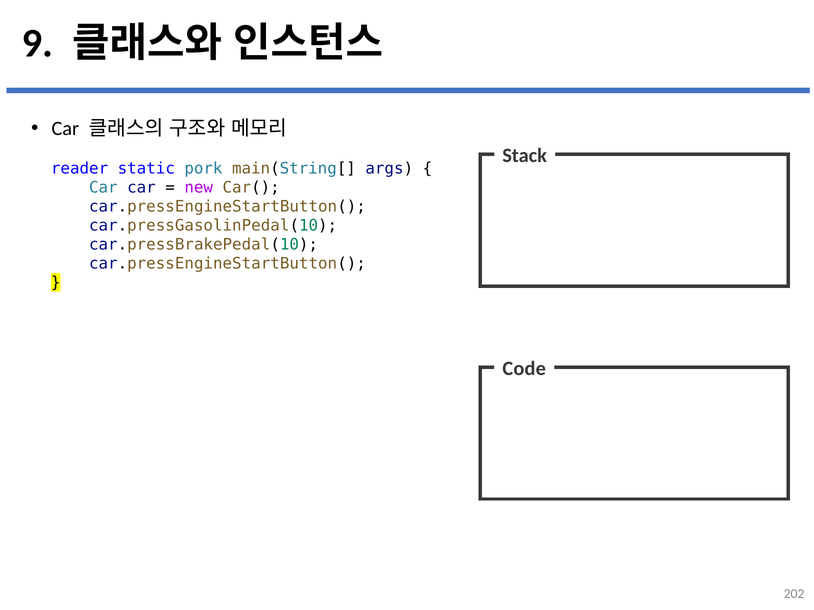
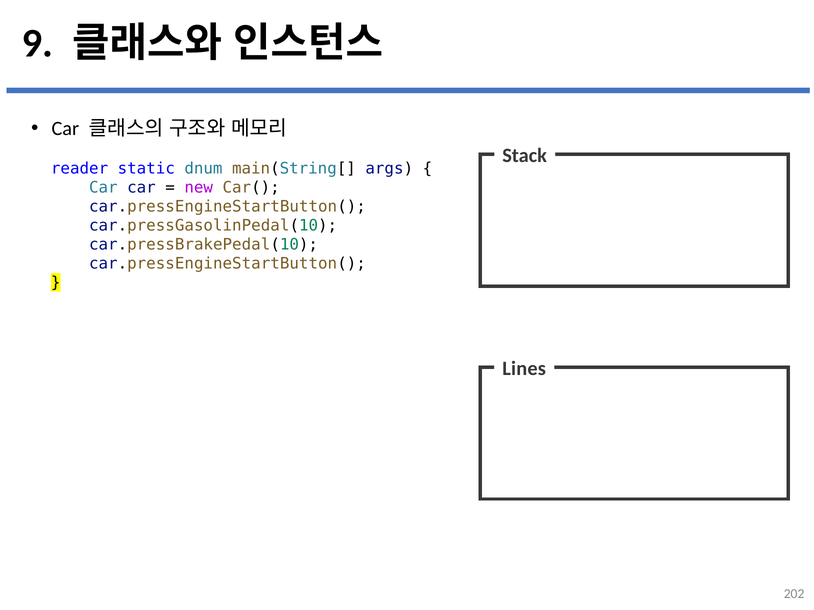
pork: pork -> dnum
Code: Code -> Lines
